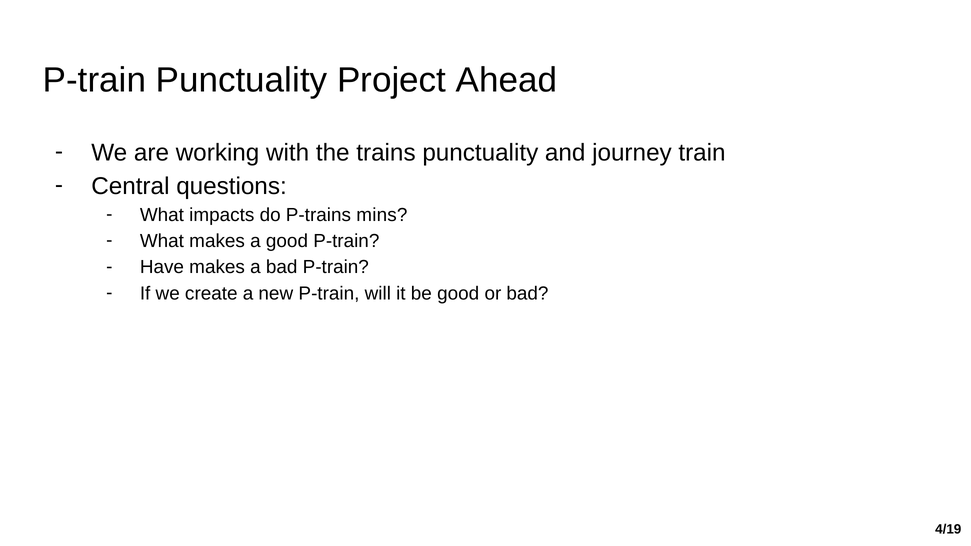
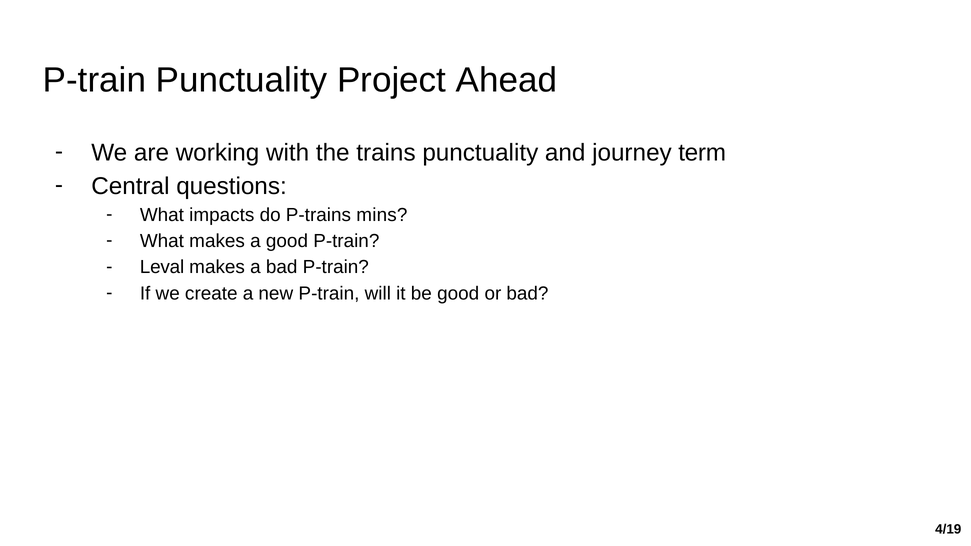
train: train -> term
Have: Have -> Leval
